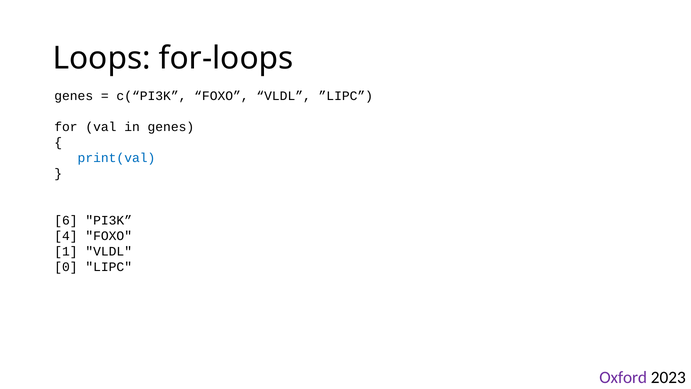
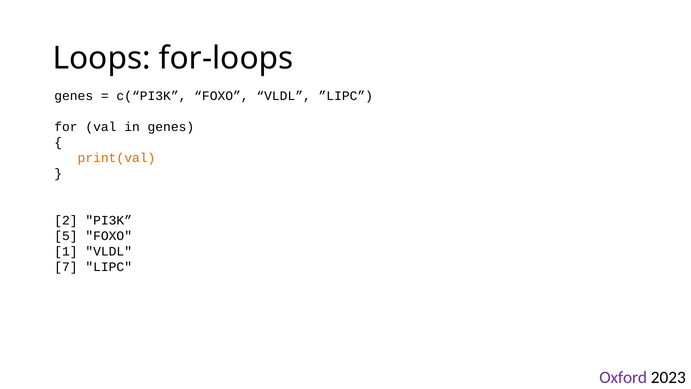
print(val colour: blue -> orange
6: 6 -> 2
4: 4 -> 5
0: 0 -> 7
